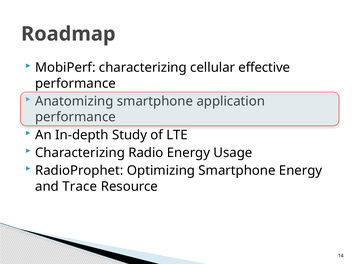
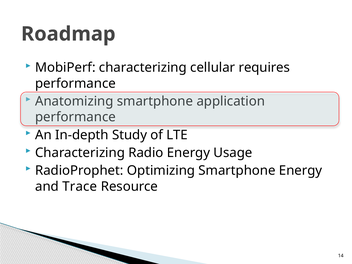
effective: effective -> requires
